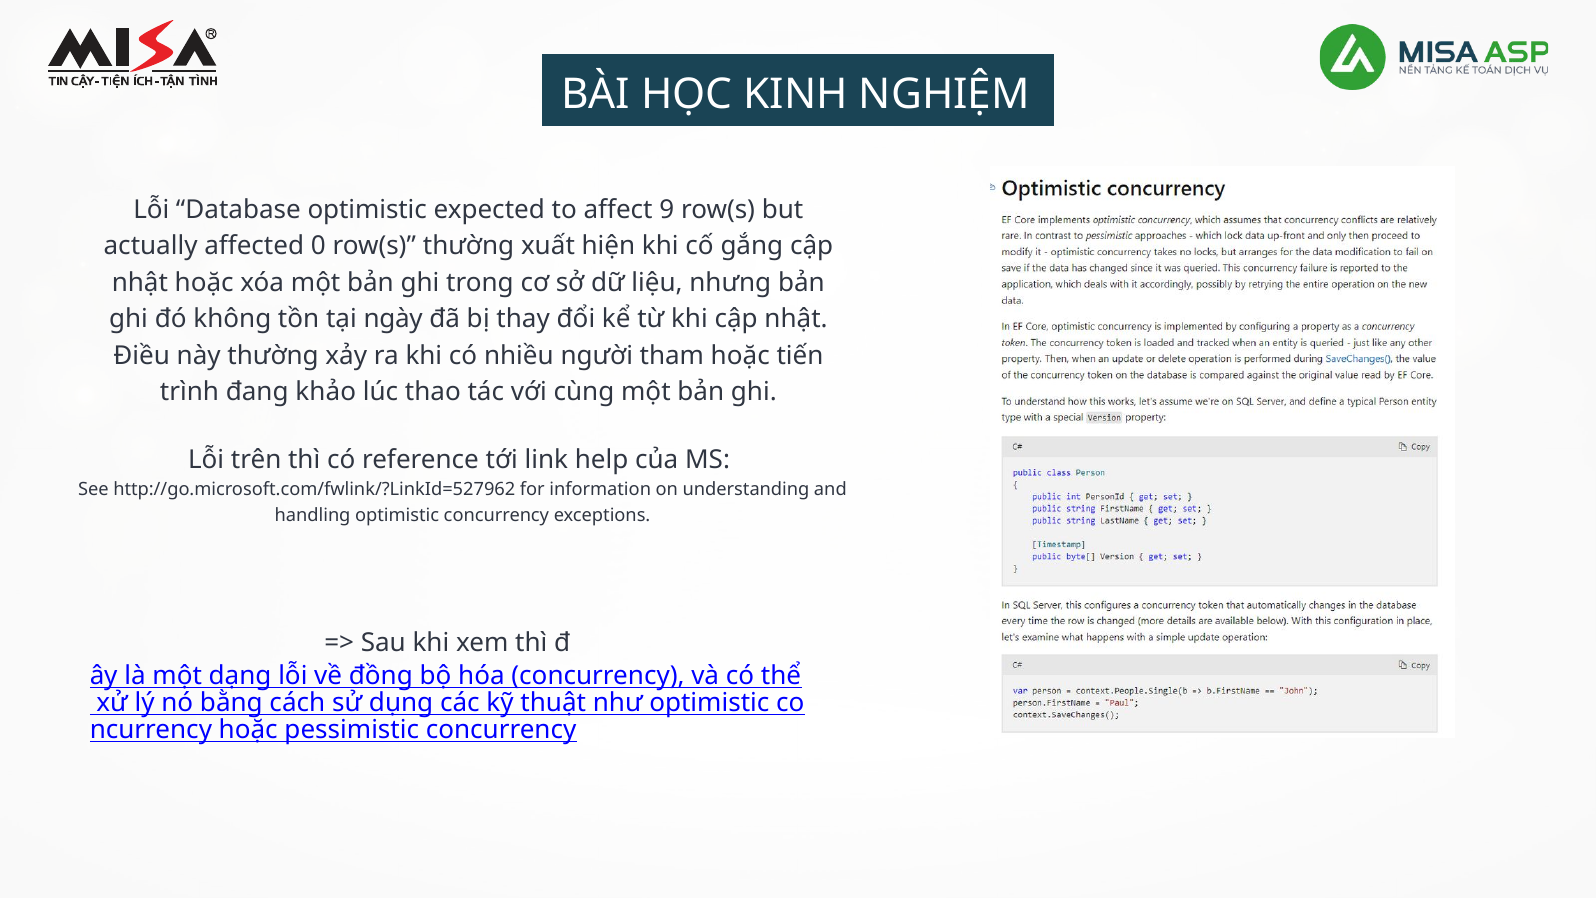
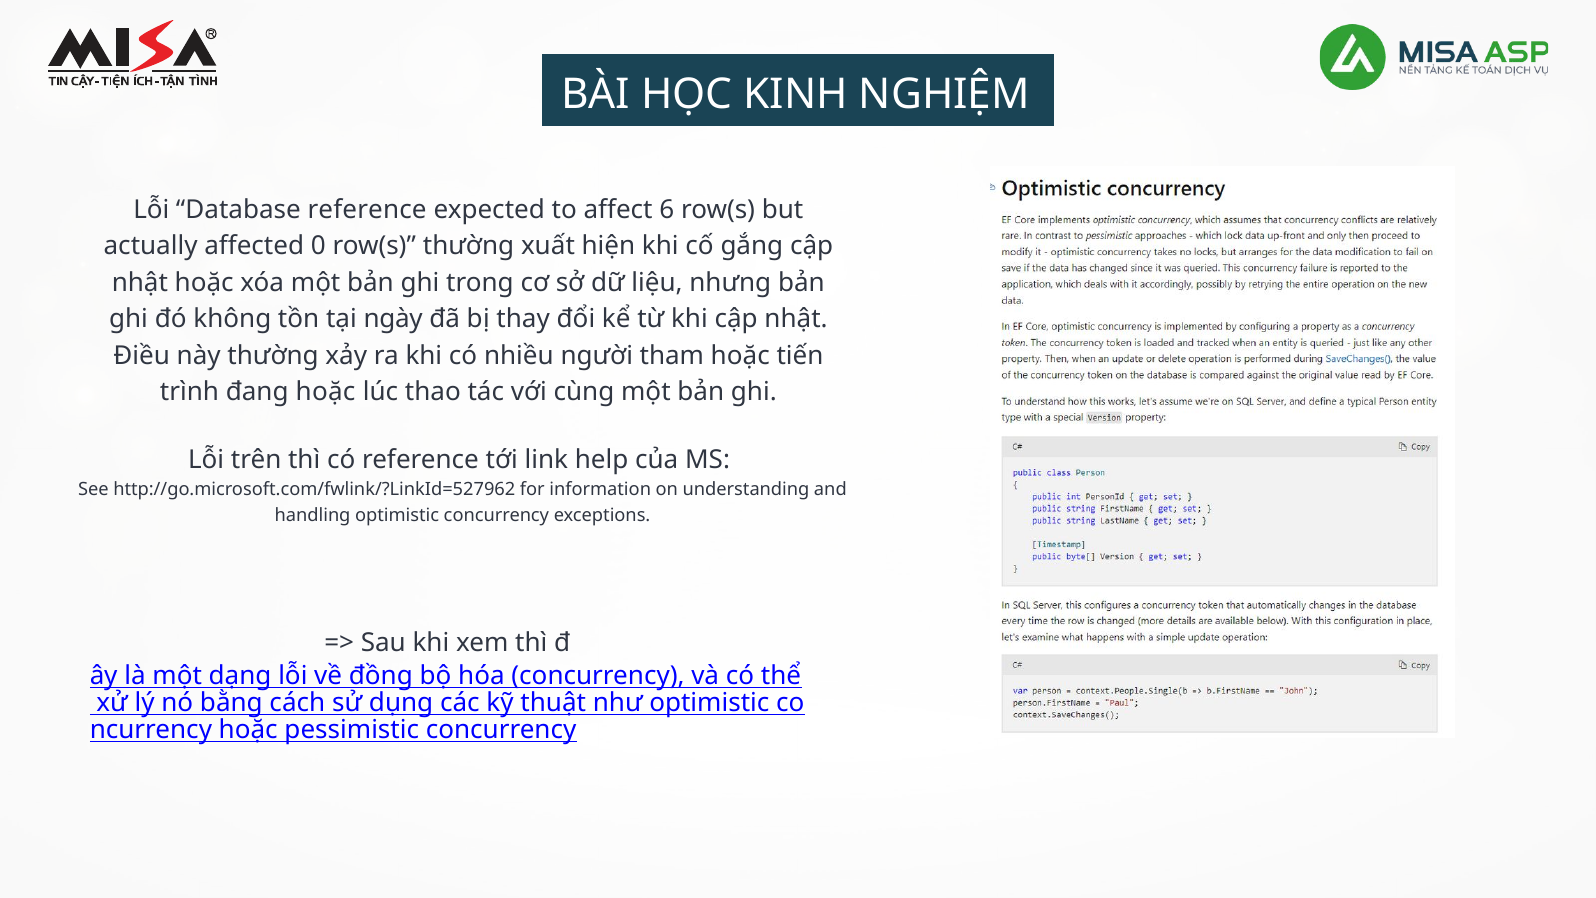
Database optimistic: optimistic -> reference
9: 9 -> 6
đang khảo: khảo -> hoặc
